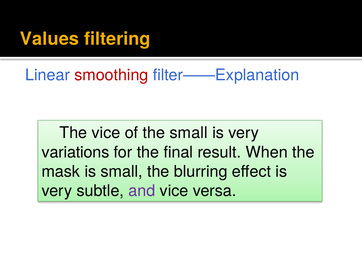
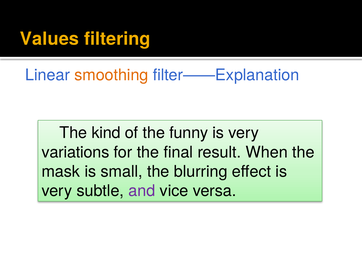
smoothing colour: red -> orange
The vice: vice -> kind
the small: small -> funny
